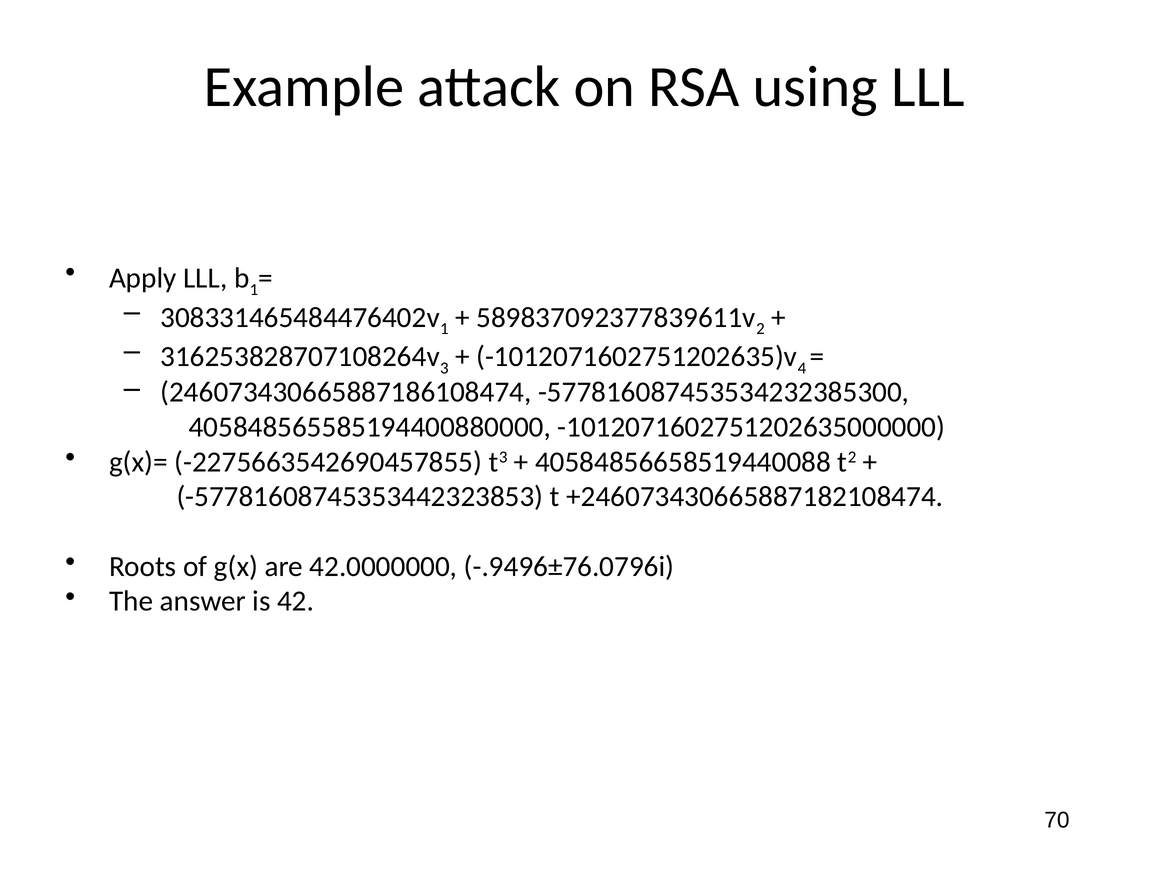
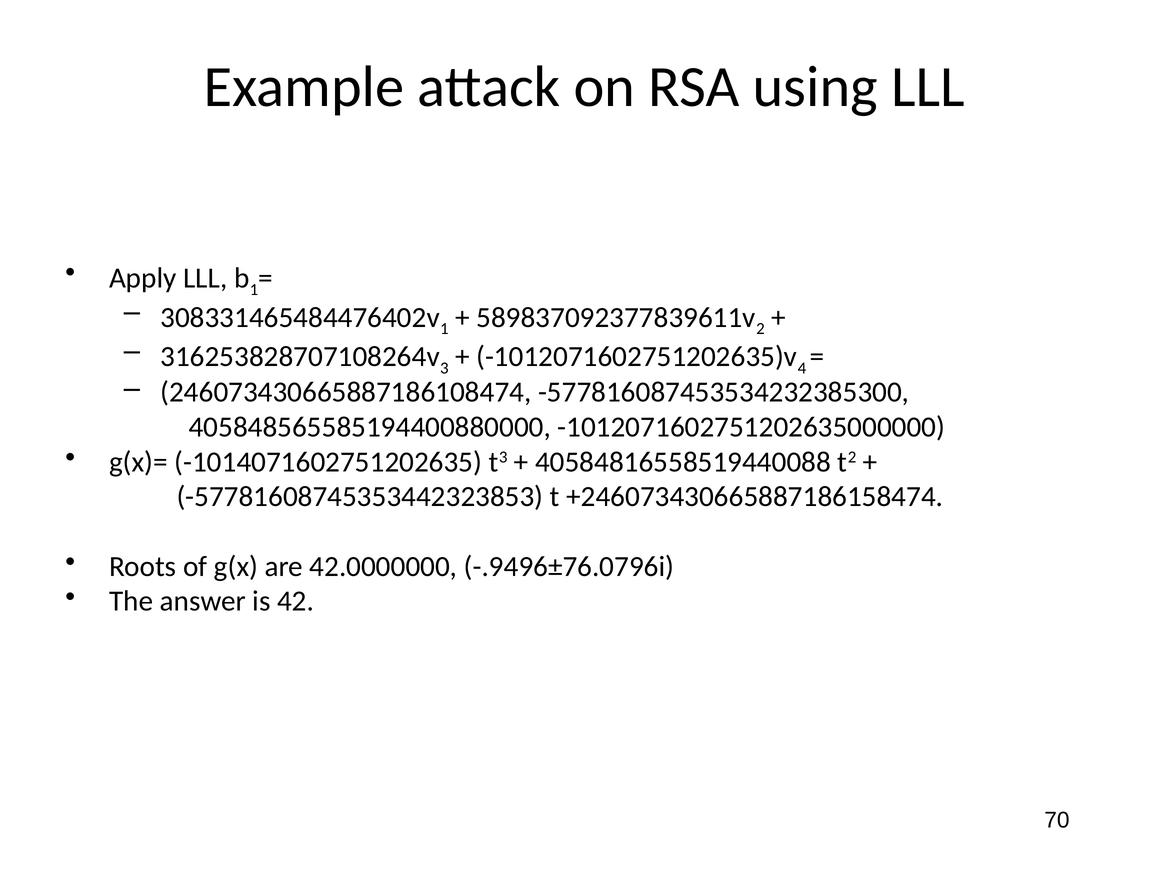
-2275663542690457855: -2275663542690457855 -> -1014071602751202635
40584856658519440088: 40584856658519440088 -> 40584816558519440088
+246073430665887182108474: +246073430665887182108474 -> +246073430665887186158474
